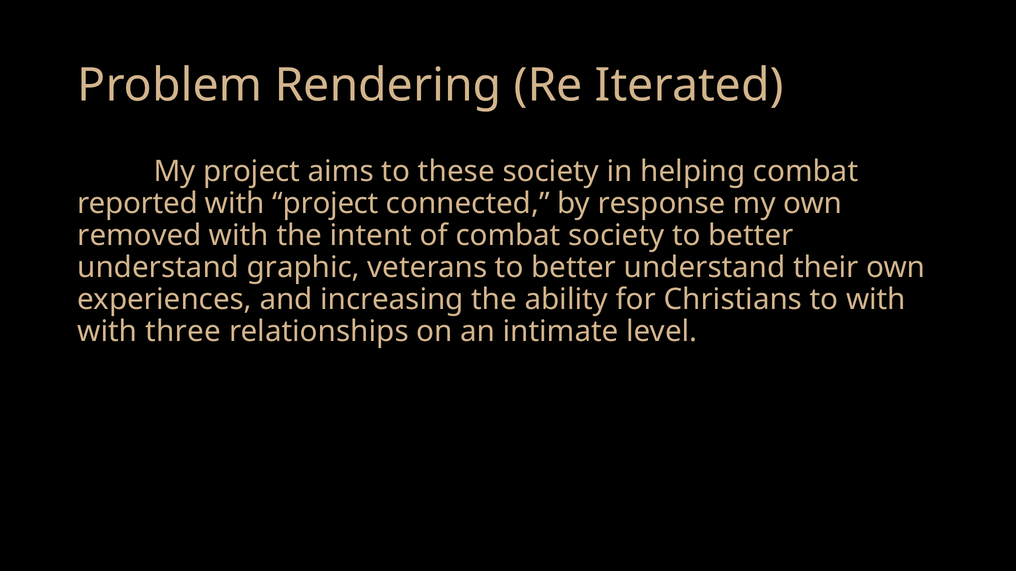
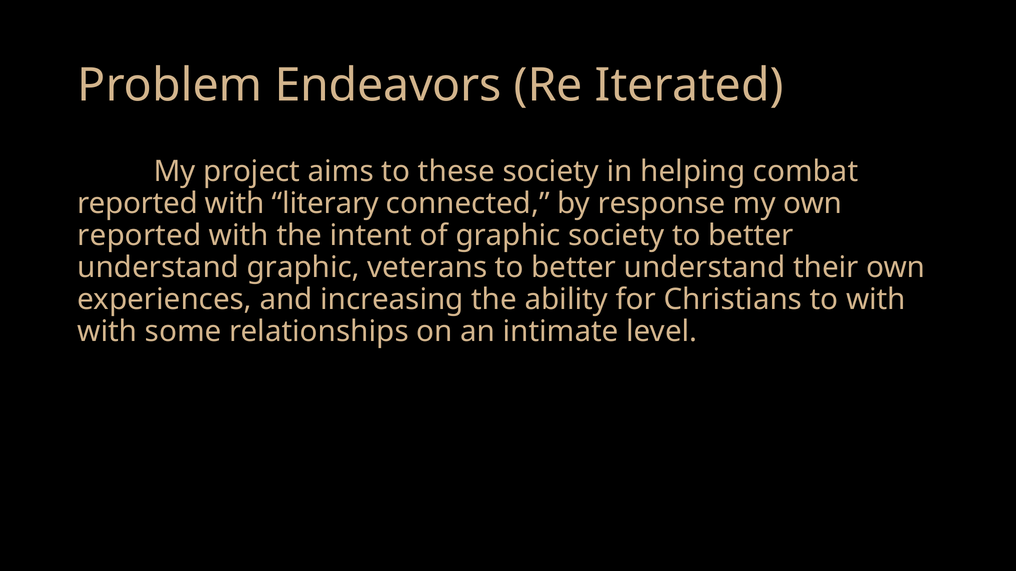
Rendering: Rendering -> Endeavors
with project: project -> literary
removed at (139, 236): removed -> reported
of combat: combat -> graphic
three: three -> some
